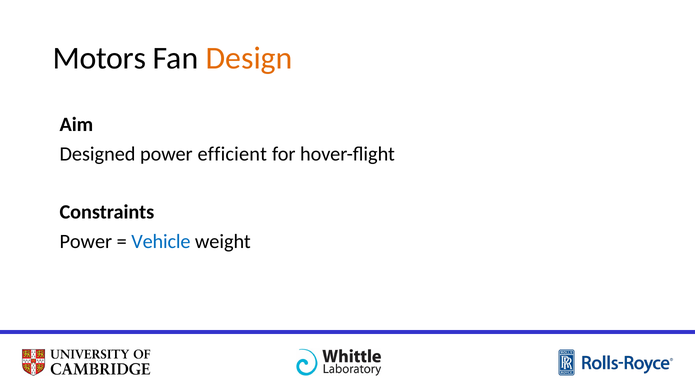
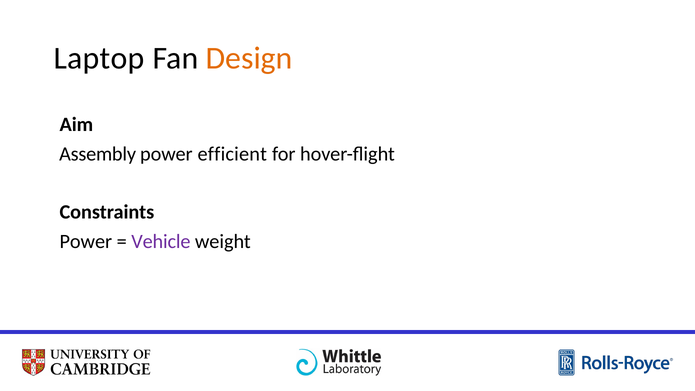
Motors: Motors -> Laptop
Designed: Designed -> Assembly
Vehicle colour: blue -> purple
